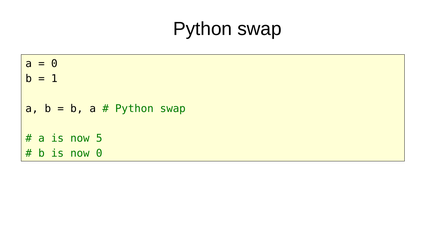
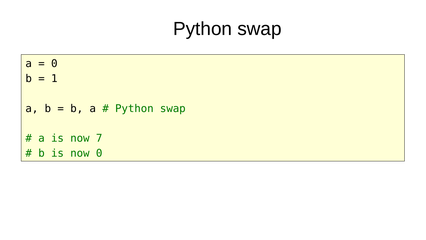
5: 5 -> 7
